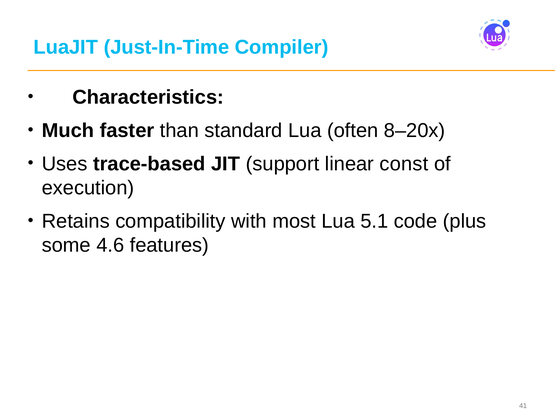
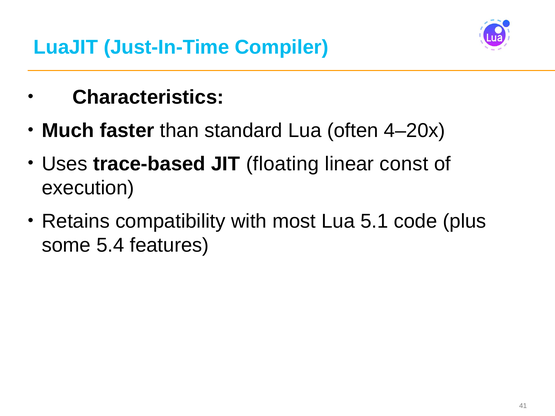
8–20x: 8–20x -> 4–20x
support: support -> floating
4.6: 4.6 -> 5.4
